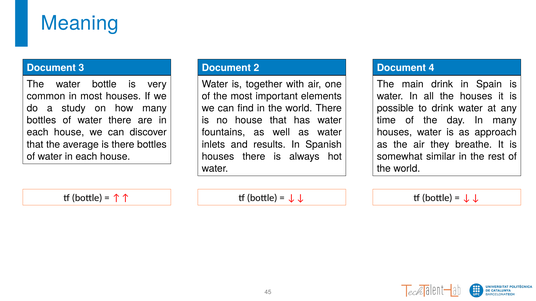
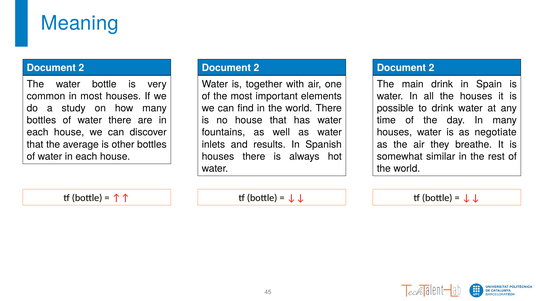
3 at (81, 68): 3 -> 2
4 at (432, 68): 4 -> 2
approach: approach -> negotiate
is there: there -> other
